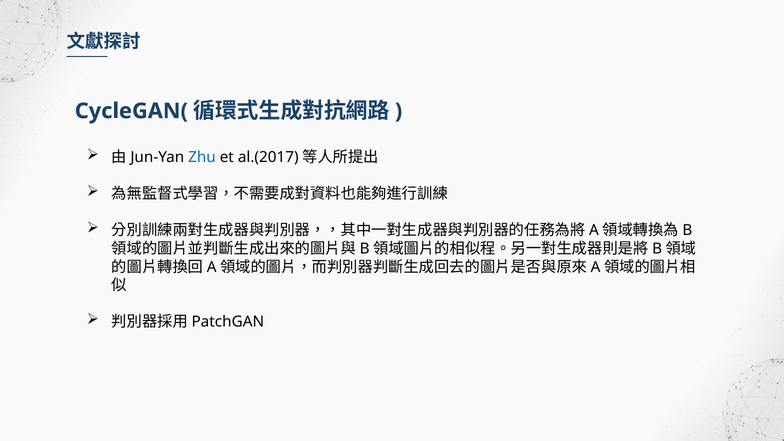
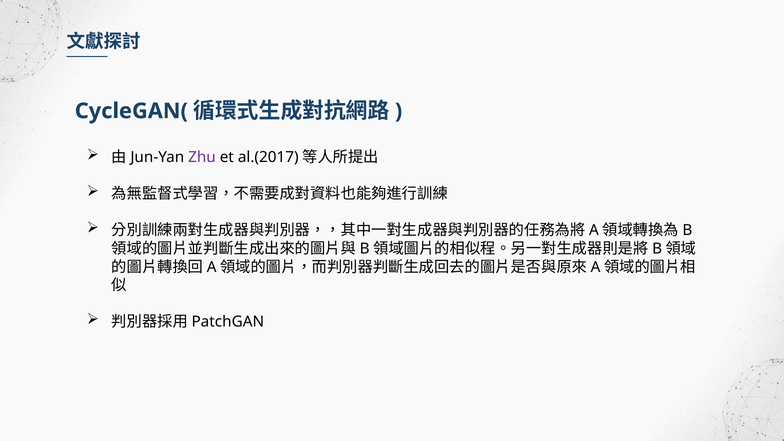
Zhu colour: blue -> purple
